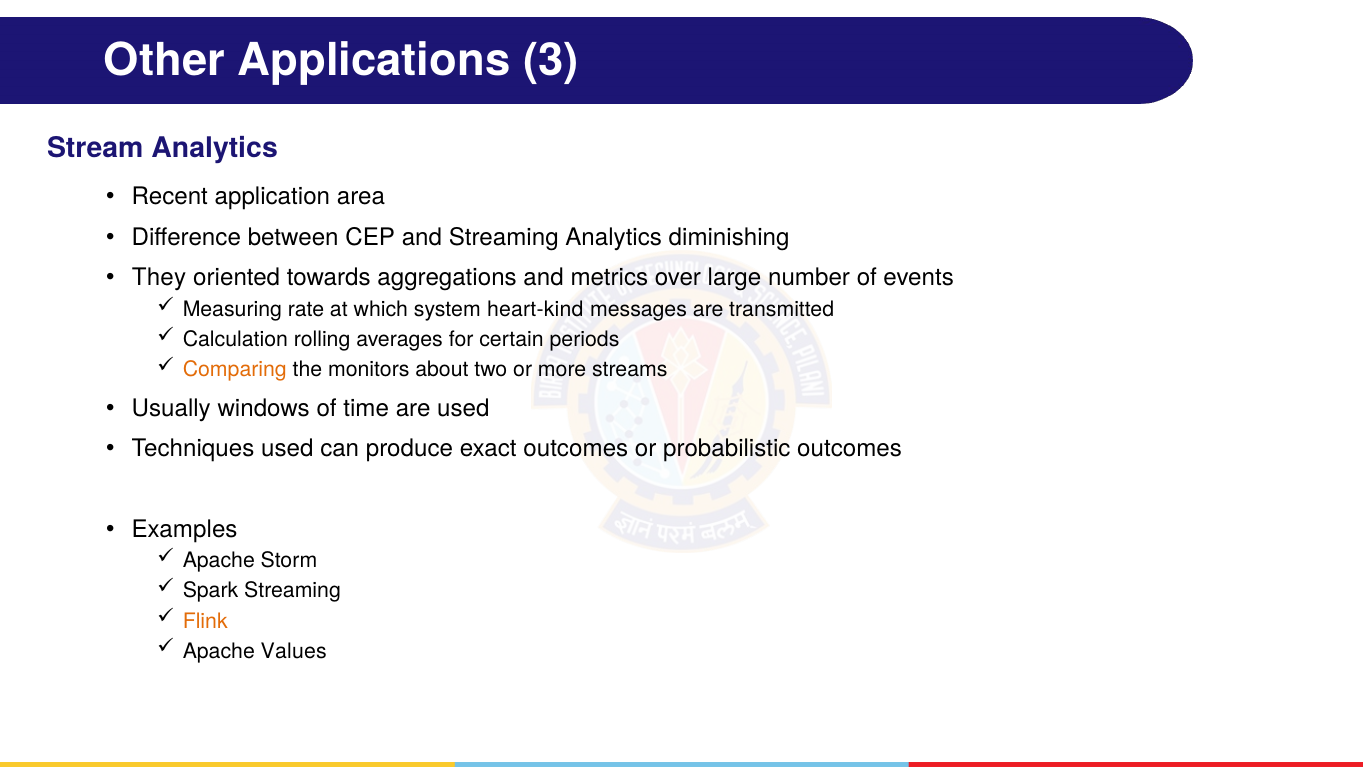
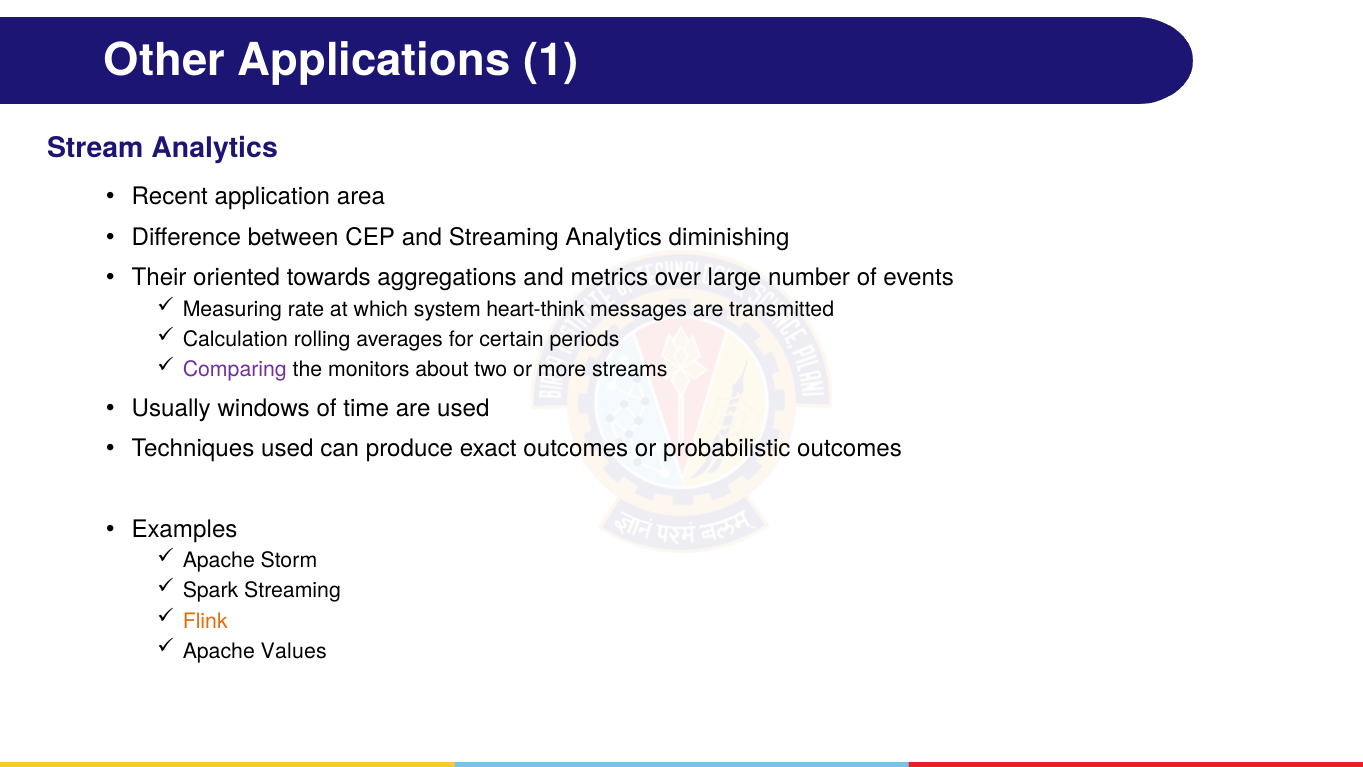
3: 3 -> 1
They: They -> Their
heart-kind: heart-kind -> heart-think
Comparing colour: orange -> purple
